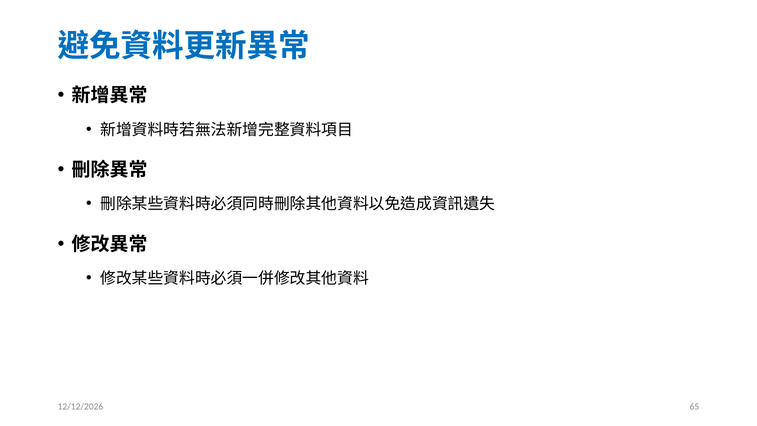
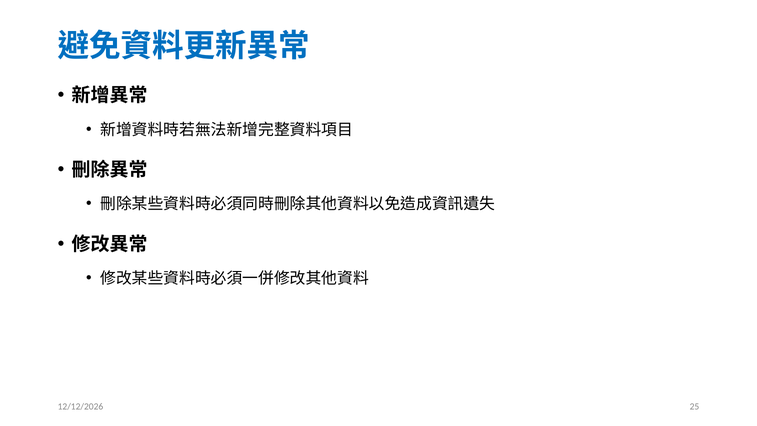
65: 65 -> 25
